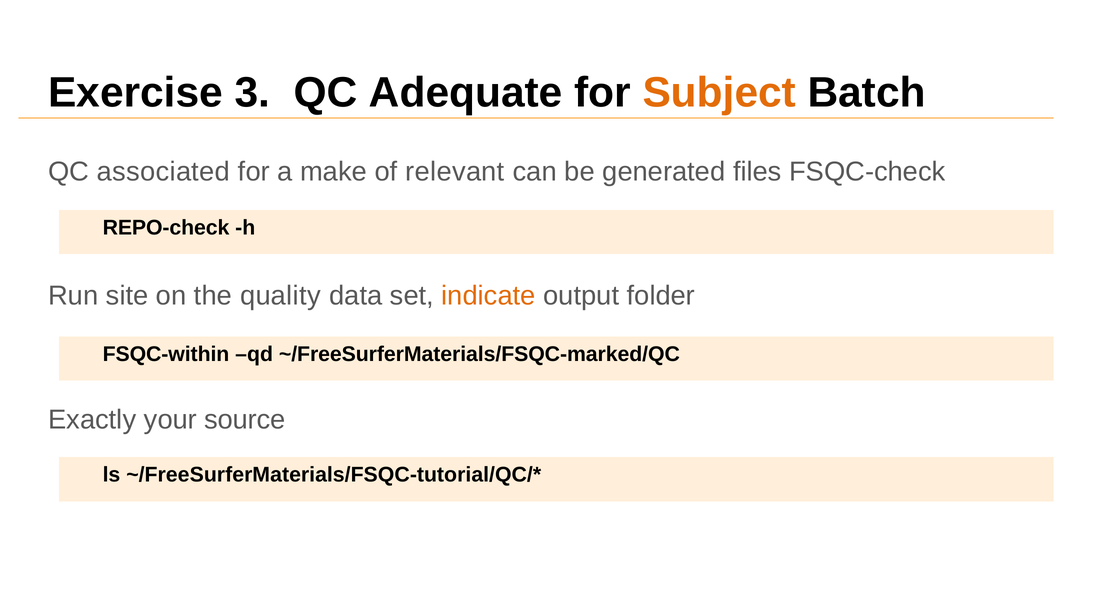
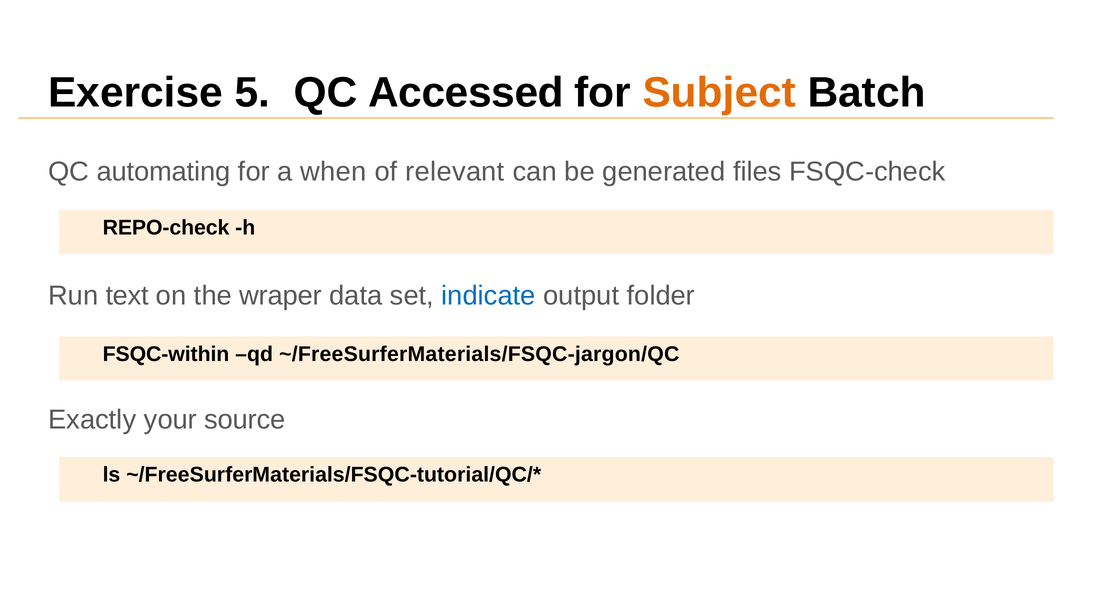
3: 3 -> 5
Adequate: Adequate -> Accessed
associated: associated -> automating
make: make -> when
site: site -> text
quality: quality -> wraper
indicate colour: orange -> blue
~/FreeSurferMaterials/FSQC-marked/QC: ~/FreeSurferMaterials/FSQC-marked/QC -> ~/FreeSurferMaterials/FSQC-jargon/QC
